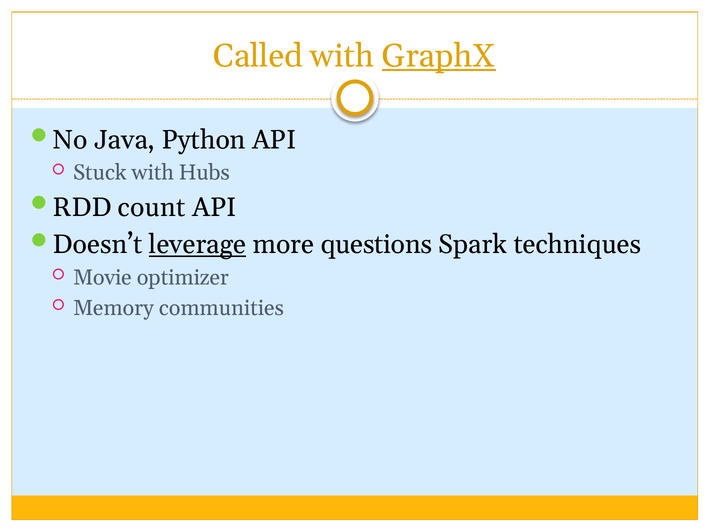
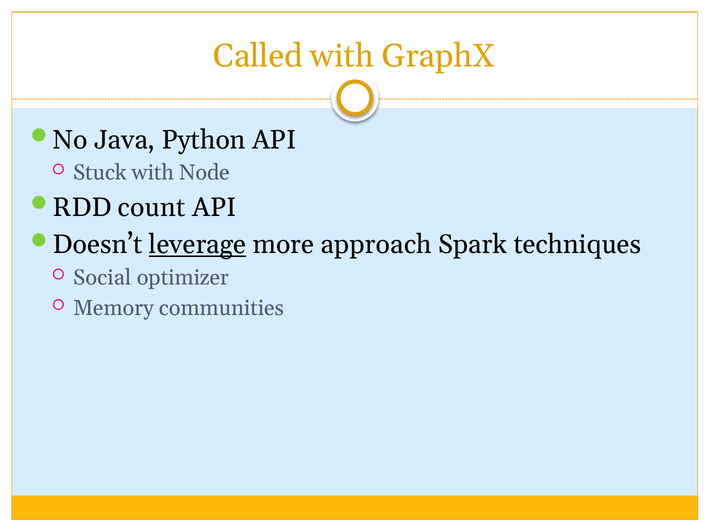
GraphX underline: present -> none
Hubs: Hubs -> Node
questions: questions -> approach
Movie: Movie -> Social
